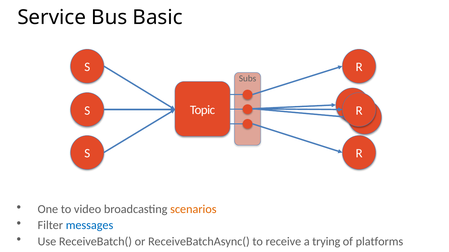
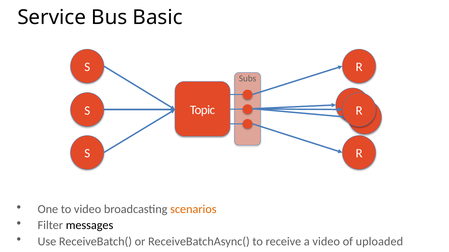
messages colour: blue -> black
a trying: trying -> video
platforms: platforms -> uploaded
